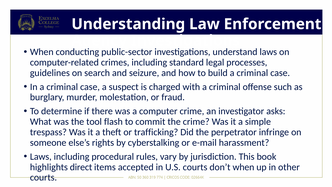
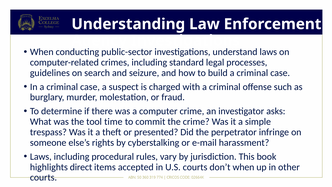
tool flash: flash -> time
or trafficking: trafficking -> presented
